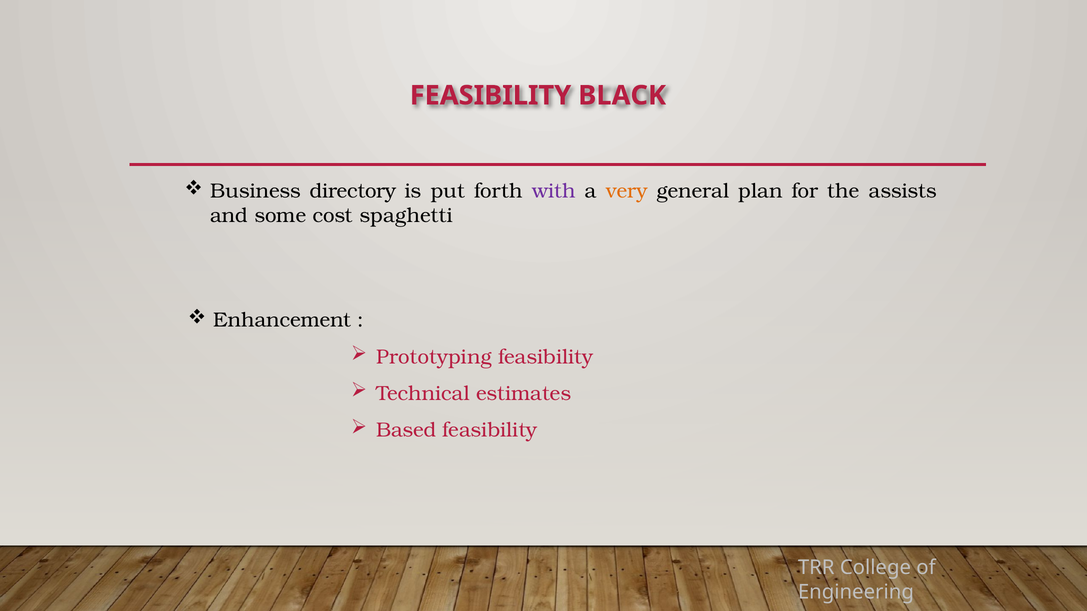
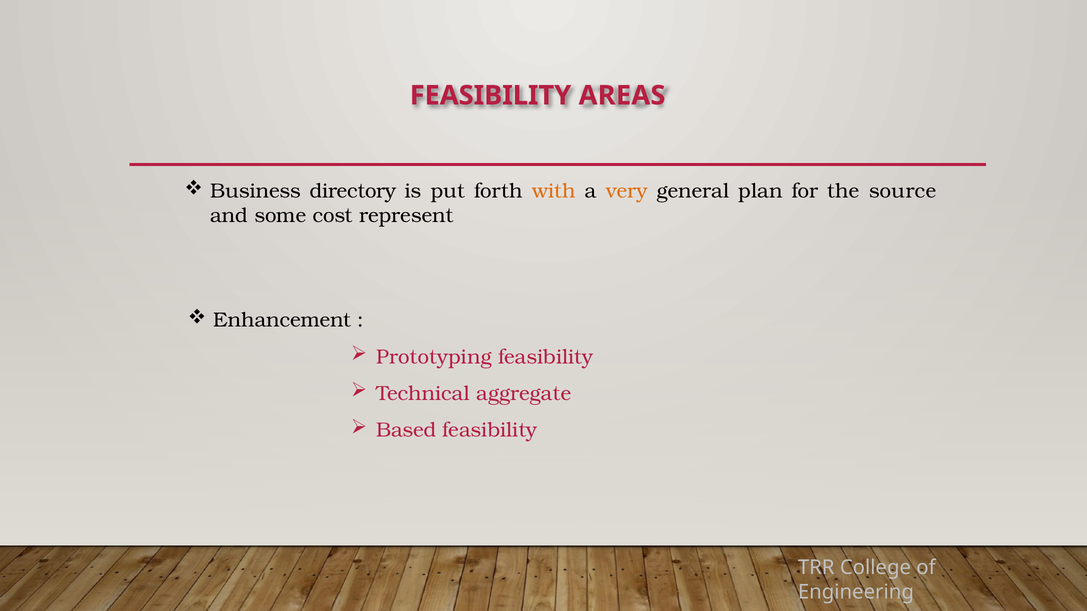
BLACK: BLACK -> AREAS
with colour: purple -> orange
assists: assists -> source
spaghetti: spaghetti -> represent
estimates: estimates -> aggregate
